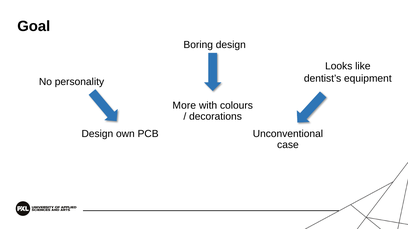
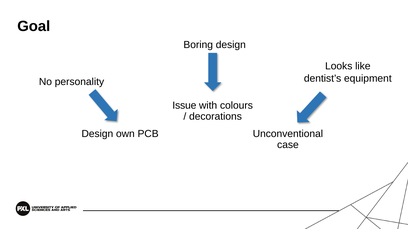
More: More -> Issue
